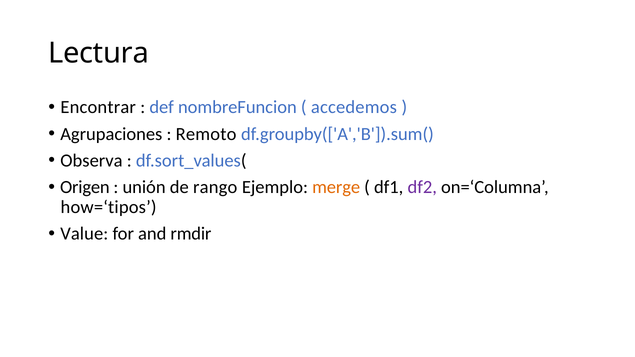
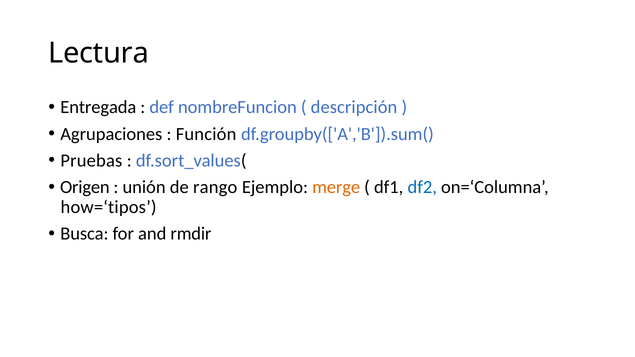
Encontrar: Encontrar -> Entregada
accedemos: accedemos -> descripción
Remoto: Remoto -> Función
Observa: Observa -> Pruebas
df2 colour: purple -> blue
Value: Value -> Busca
